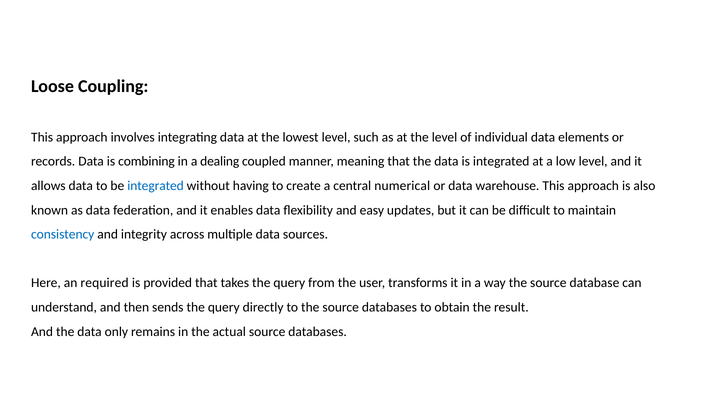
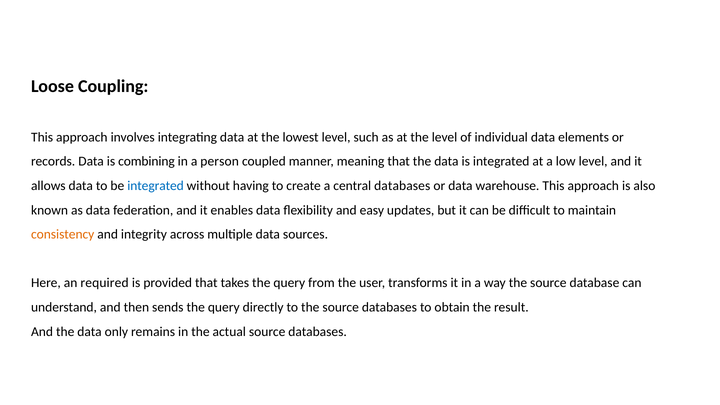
dealing: dealing -> person
central numerical: numerical -> databases
consistency colour: blue -> orange
